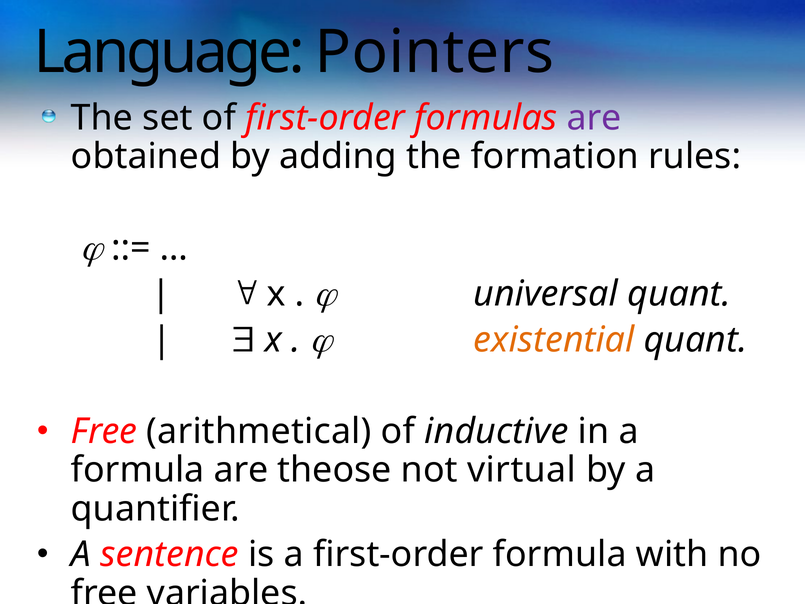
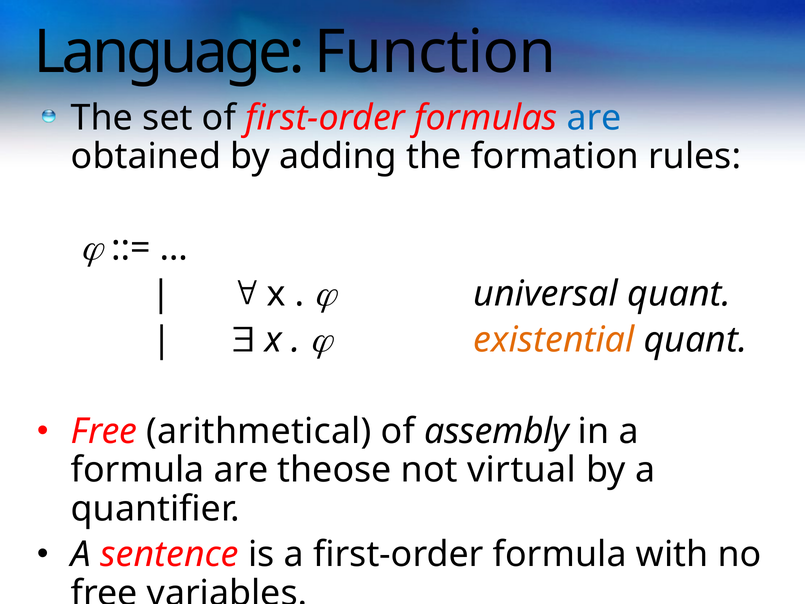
Pointers: Pointers -> Function
are at (594, 118) colour: purple -> blue
inductive: inductive -> assembly
